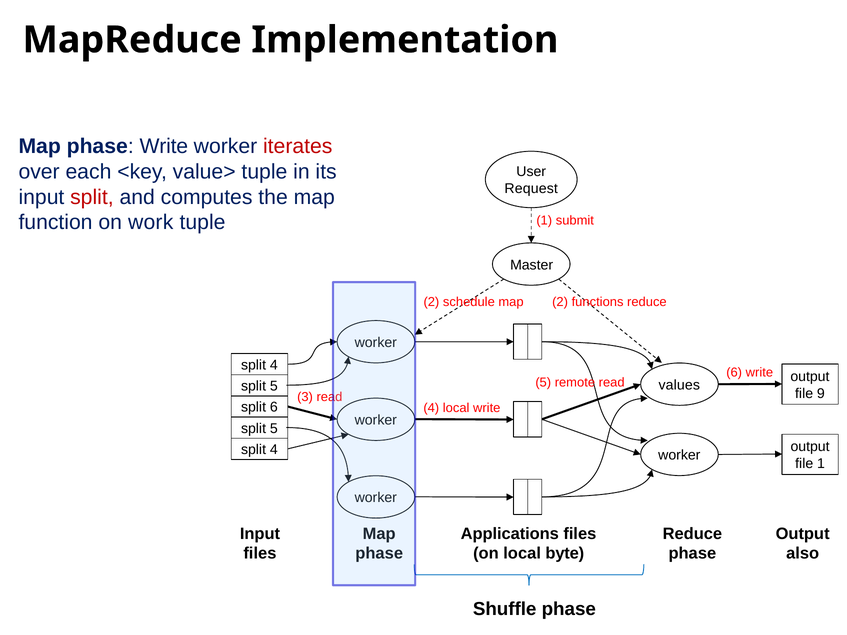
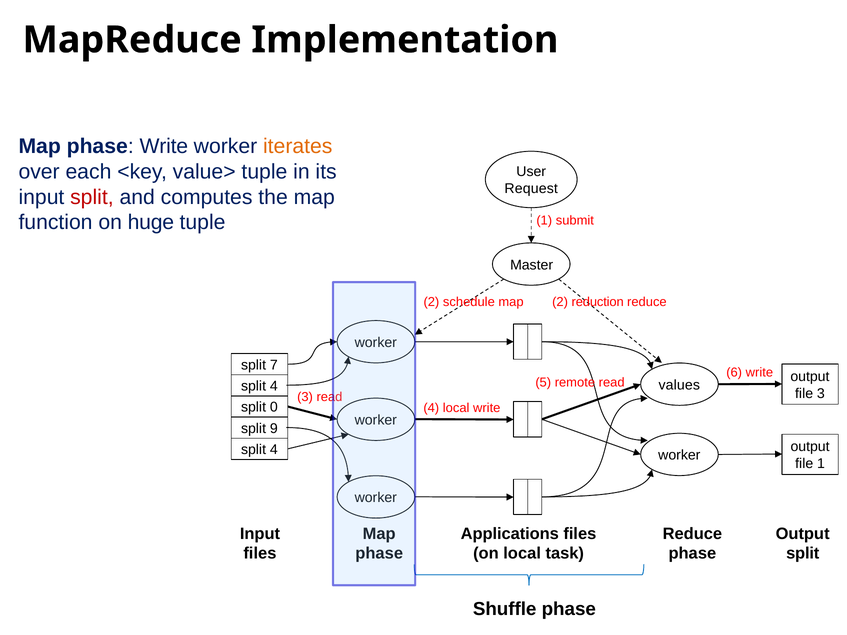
iterates colour: red -> orange
work: work -> huge
functions: functions -> reduction
4 at (274, 365): 4 -> 7
5 at (274, 386): 5 -> 4
file 9: 9 -> 3
split 6: 6 -> 0
5 at (274, 429): 5 -> 9
byte: byte -> task
also at (803, 554): also -> split
